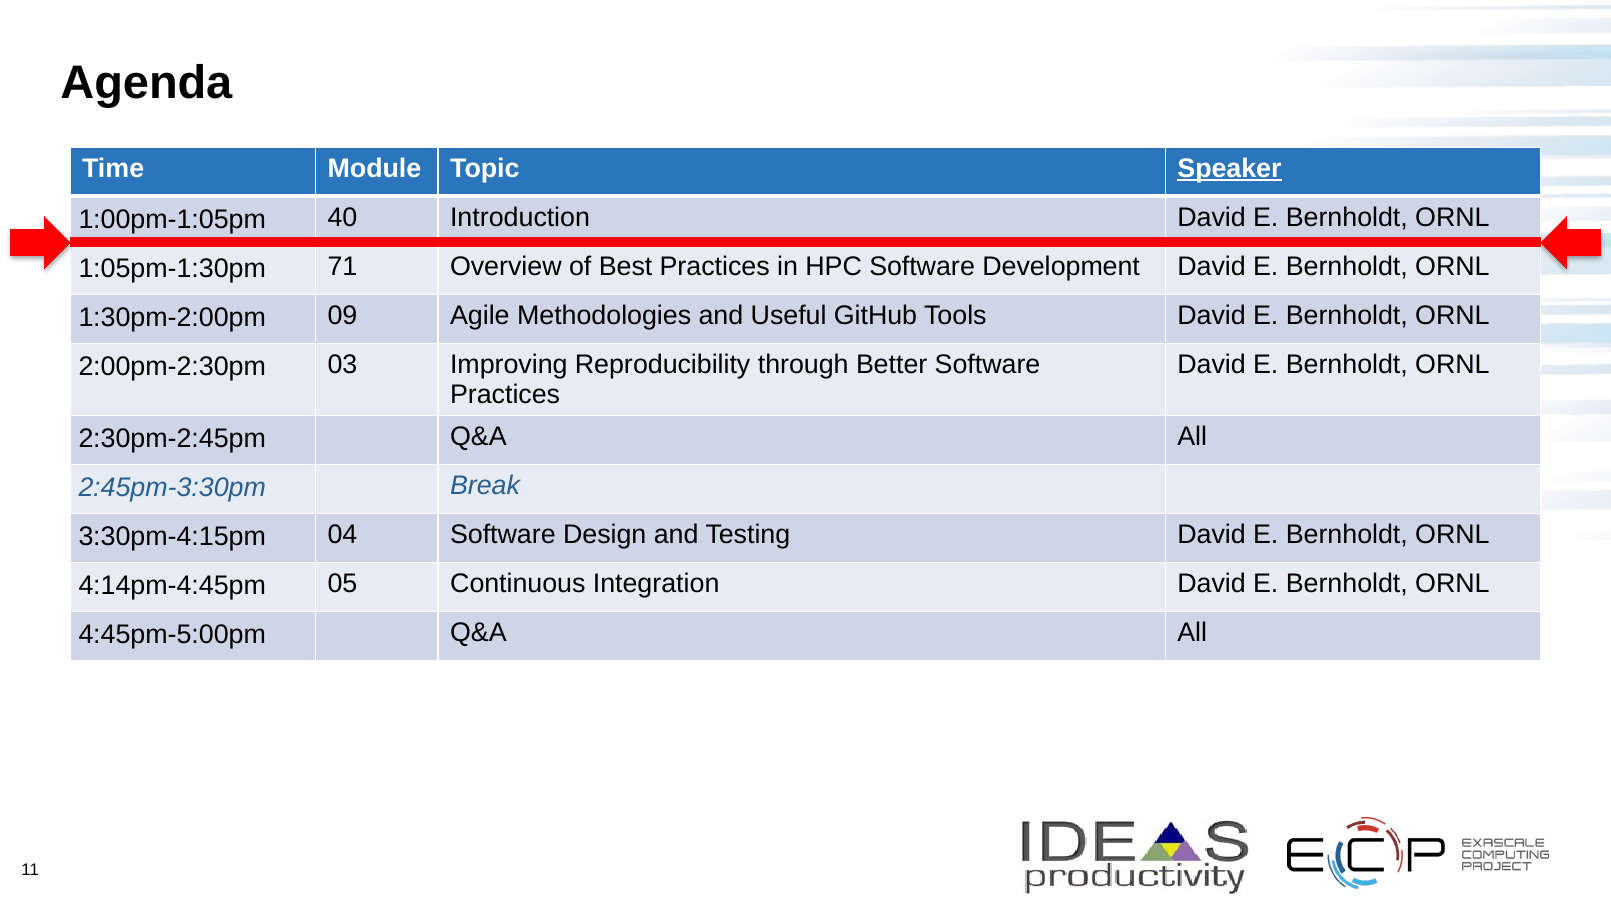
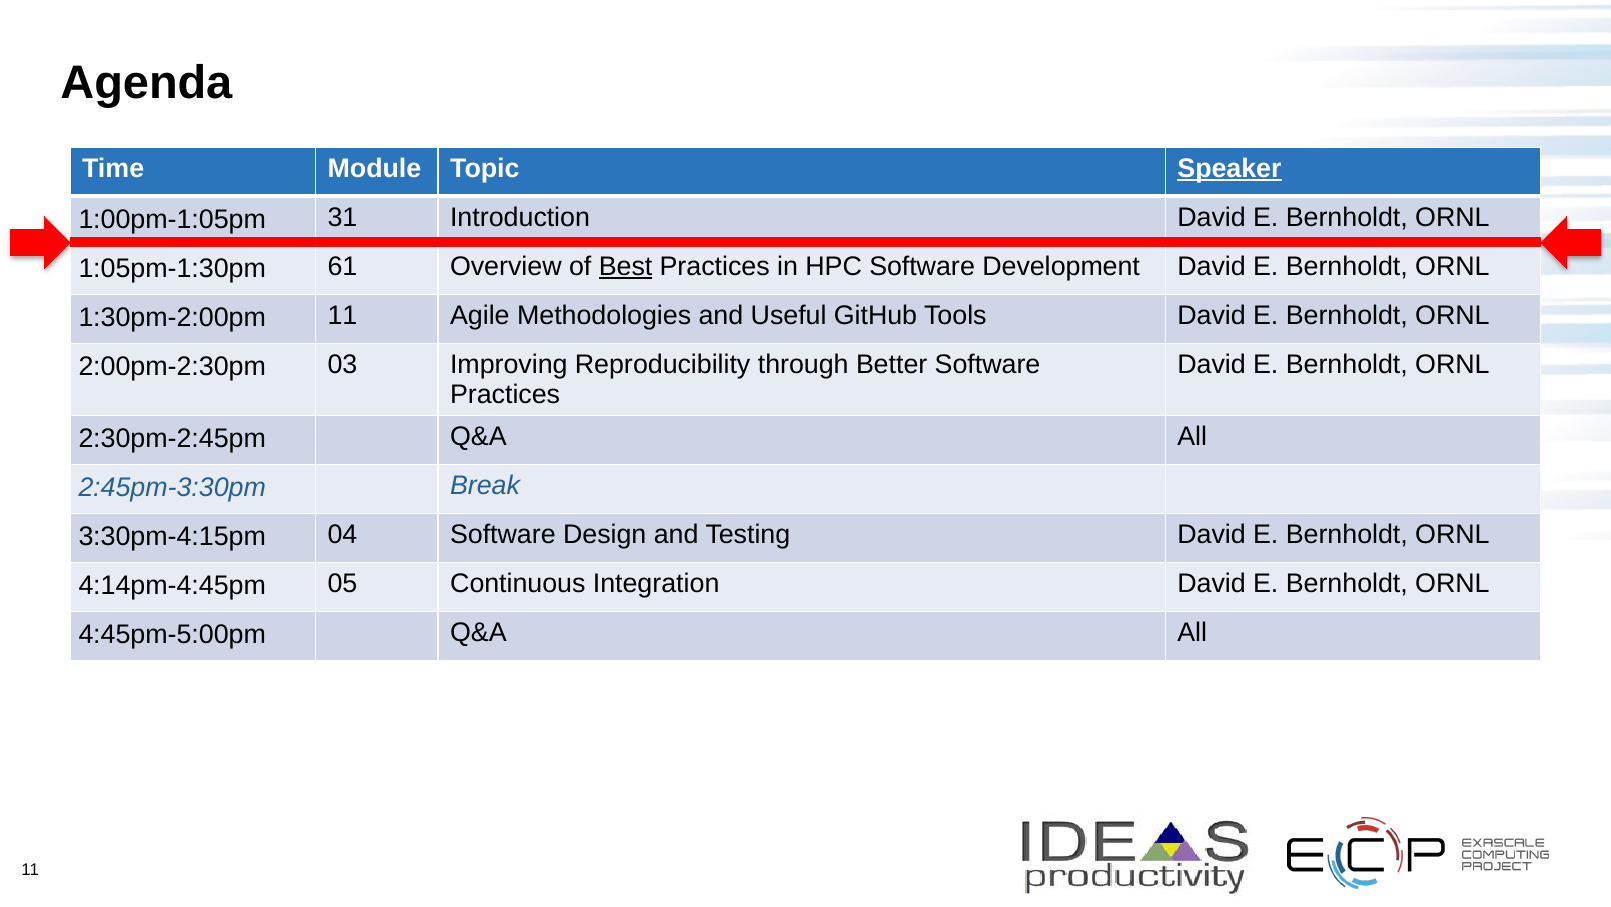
40: 40 -> 31
71: 71 -> 61
Best underline: none -> present
1:30pm-2:00pm 09: 09 -> 11
